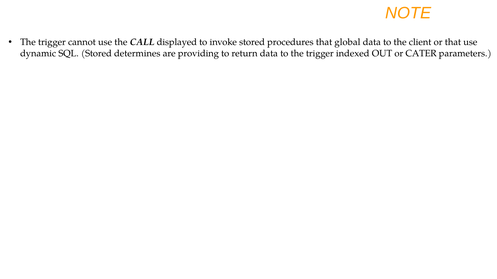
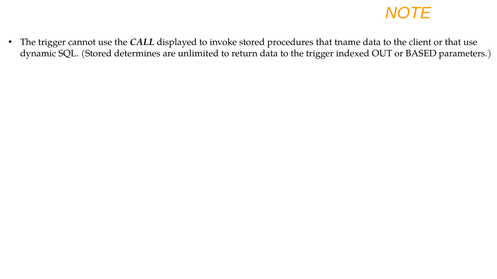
global: global -> tname
providing: providing -> unlimited
CATER: CATER -> BASED
